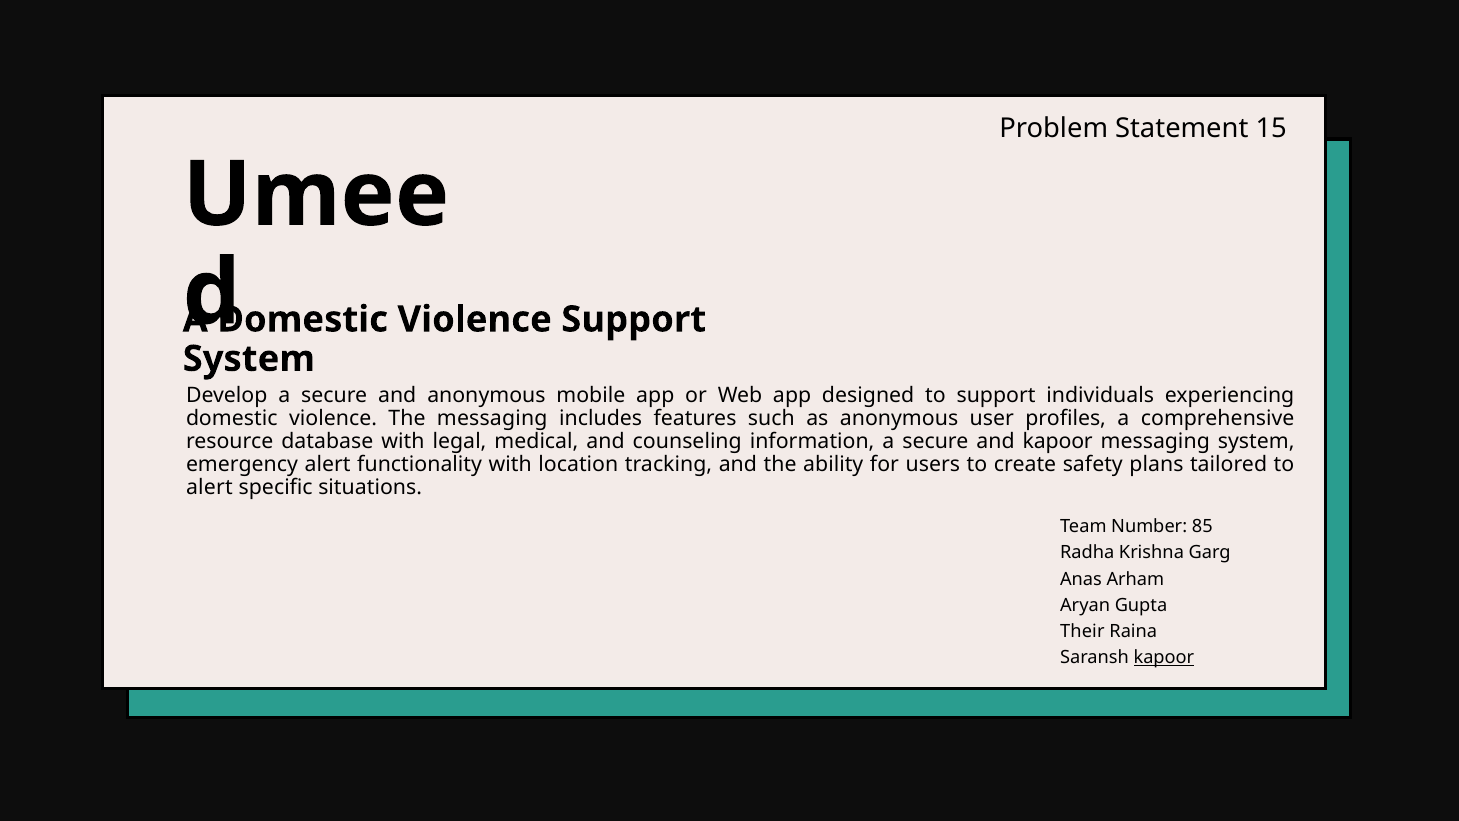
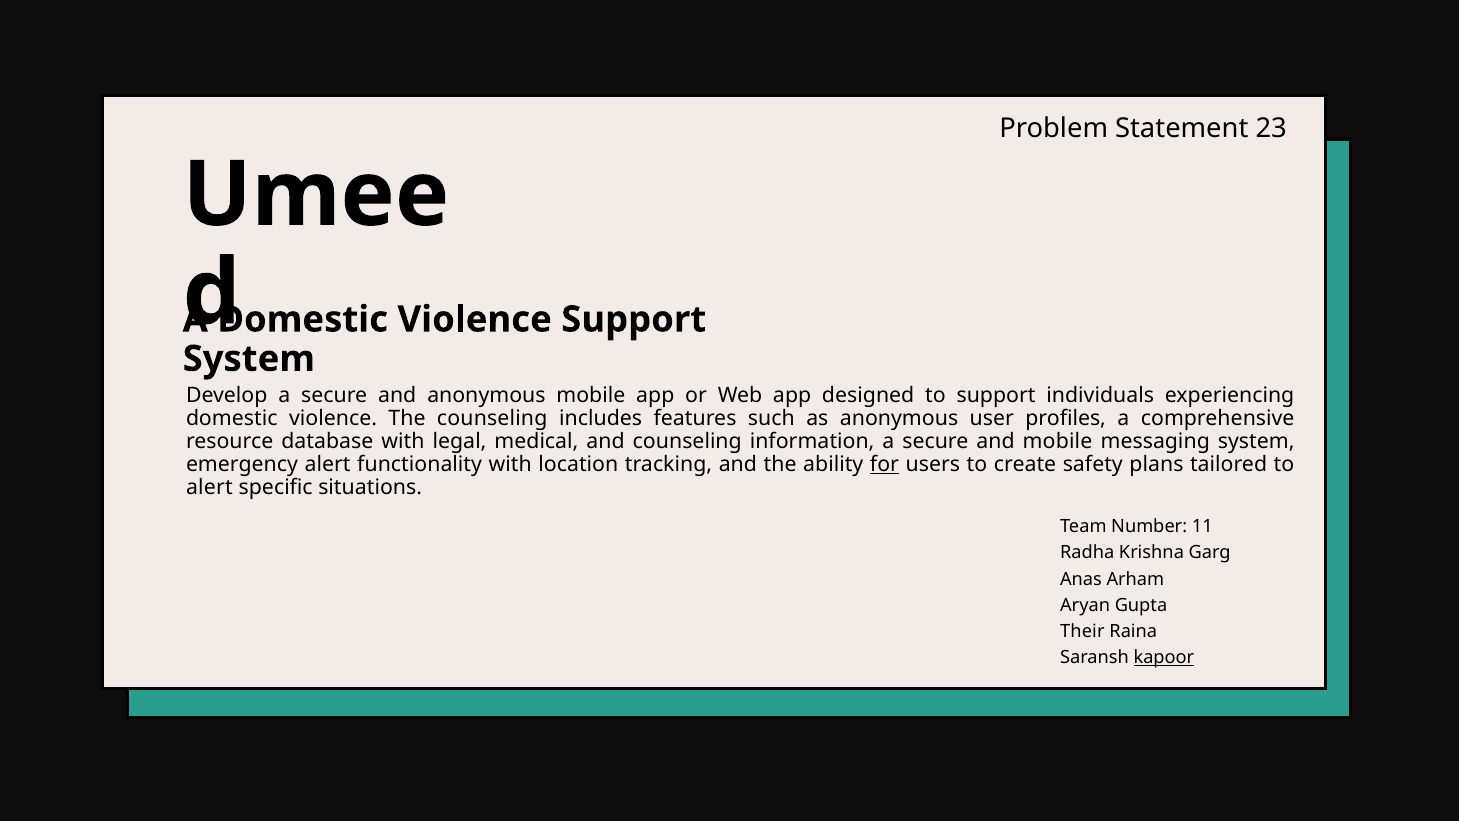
15: 15 -> 23
The messaging: messaging -> counseling
and kapoor: kapoor -> mobile
for underline: none -> present
85: 85 -> 11
